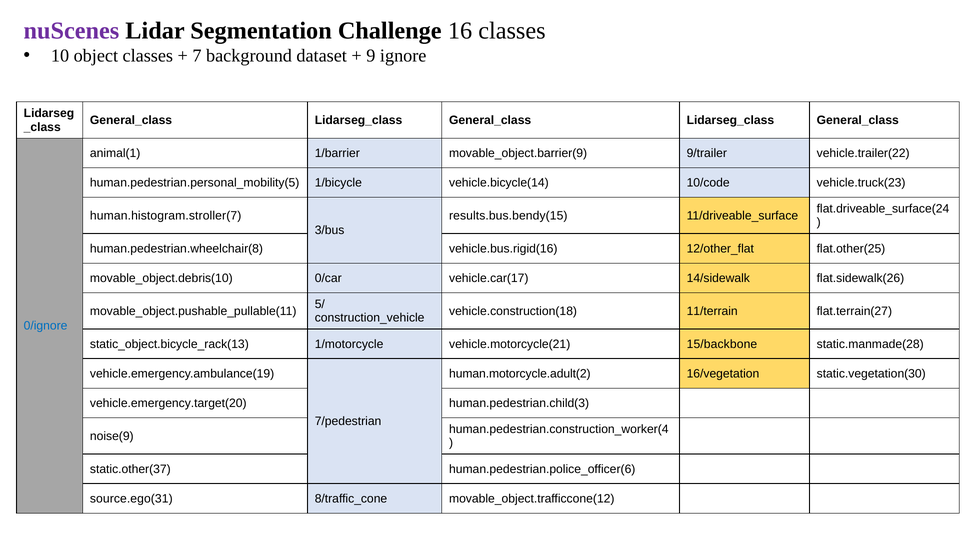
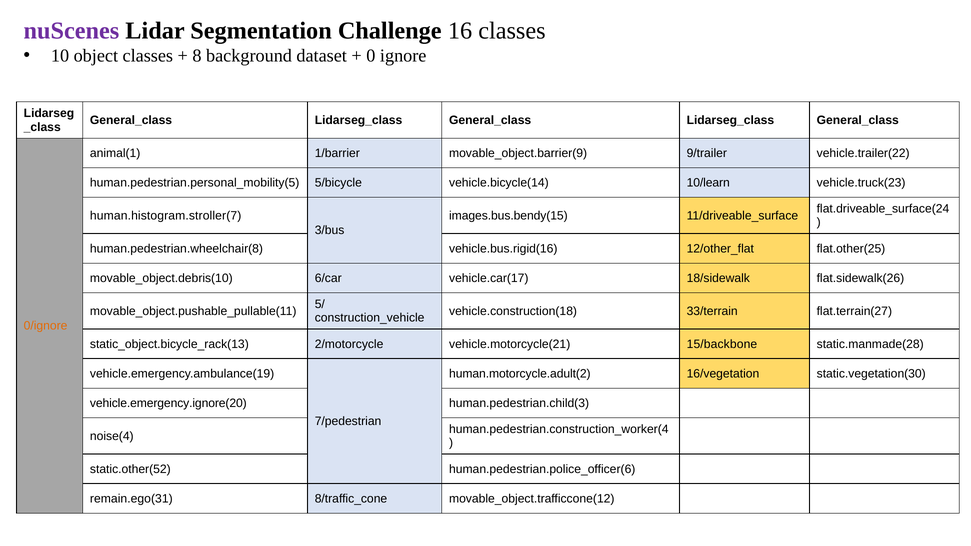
7: 7 -> 8
9: 9 -> 0
1/bicycle: 1/bicycle -> 5/bicycle
10/code: 10/code -> 10/learn
results.bus.bendy(15: results.bus.bendy(15 -> images.bus.bendy(15
0/car: 0/car -> 6/car
14/sidewalk: 14/sidewalk -> 18/sidewalk
11/terrain: 11/terrain -> 33/terrain
0/ignore colour: blue -> orange
1/motorcycle: 1/motorcycle -> 2/motorcycle
vehicle.emergency.target(20: vehicle.emergency.target(20 -> vehicle.emergency.ignore(20
noise(9: noise(9 -> noise(4
static.other(37: static.other(37 -> static.other(52
source.ego(31: source.ego(31 -> remain.ego(31
